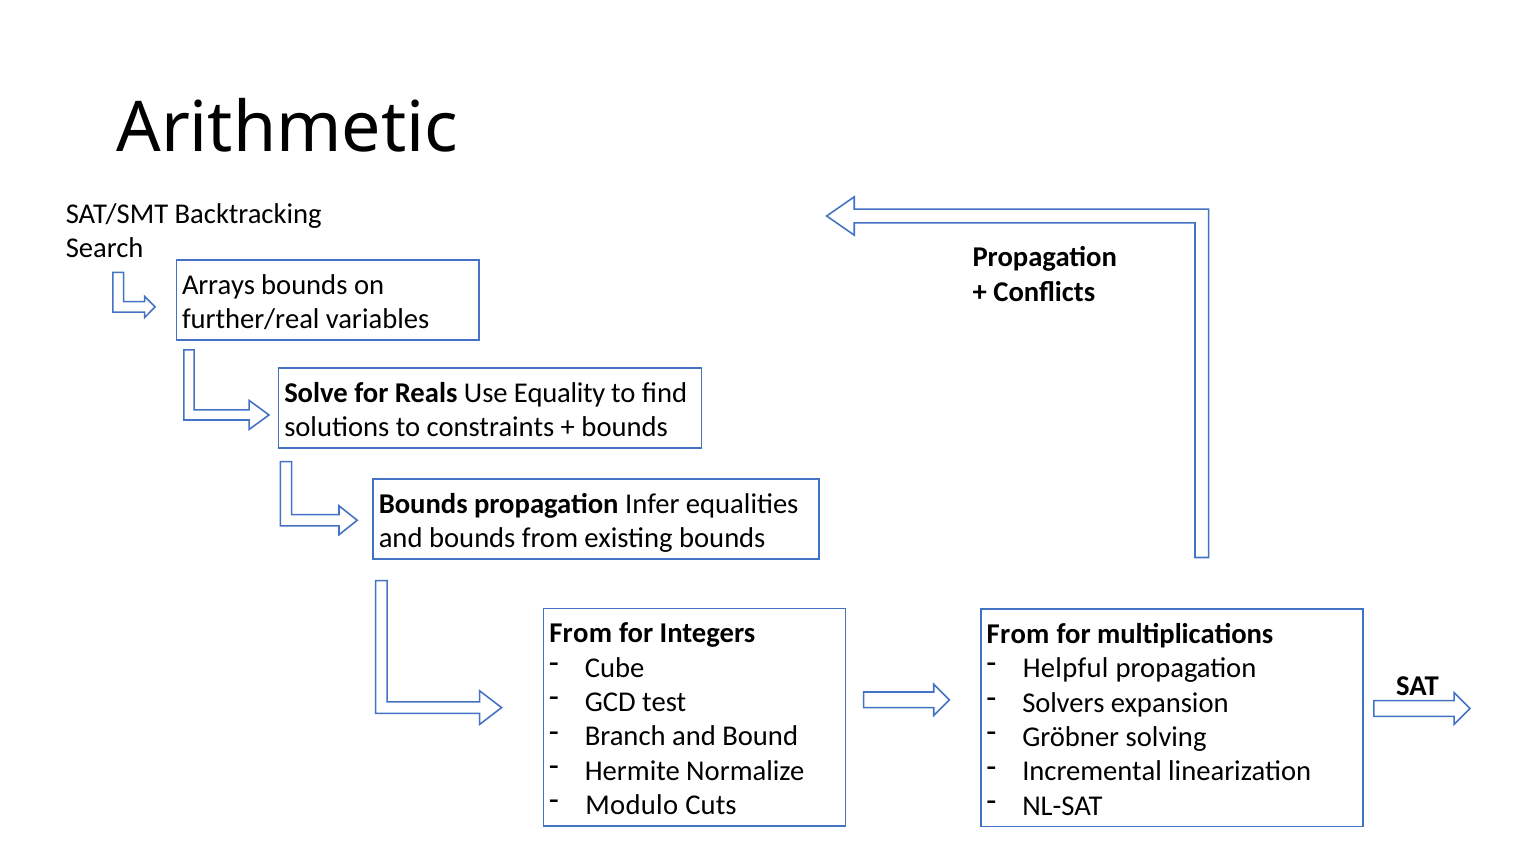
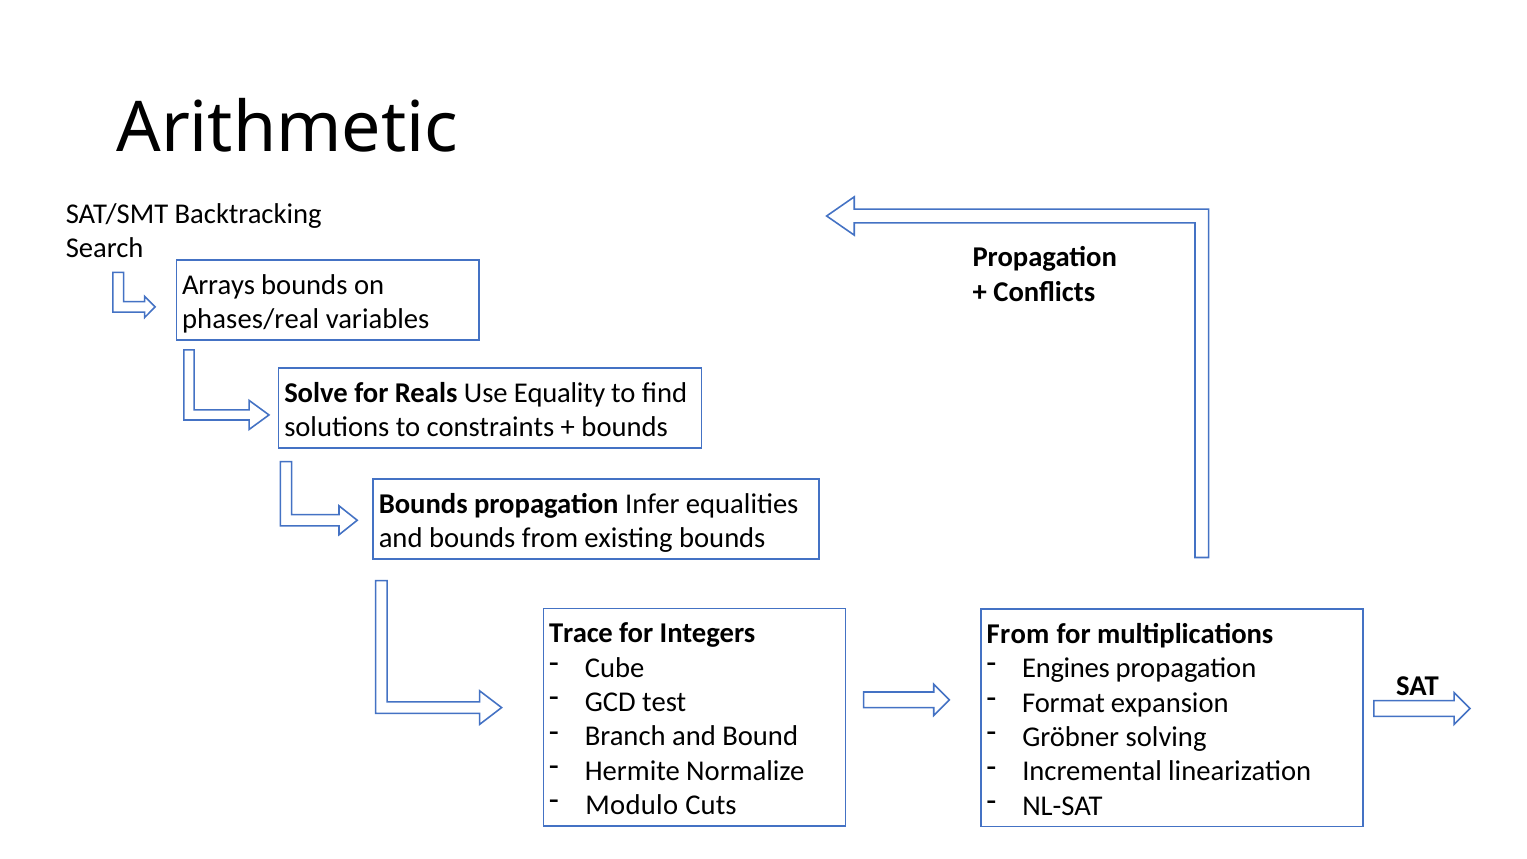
further/real: further/real -> phases/real
From at (581, 633): From -> Trace
Helpful: Helpful -> Engines
Solvers: Solvers -> Format
